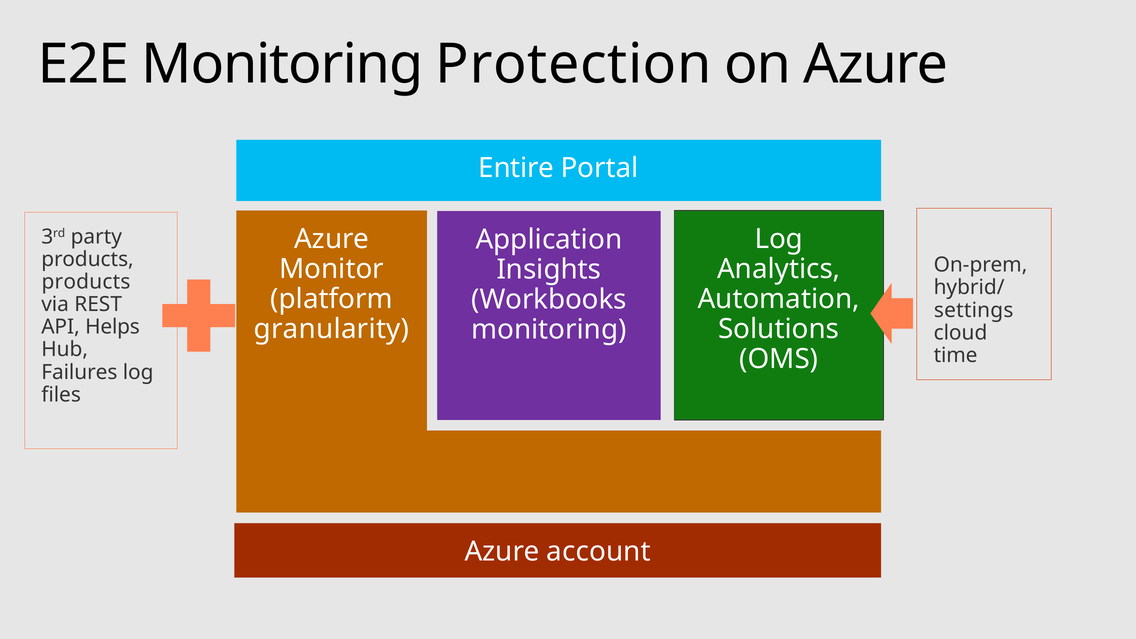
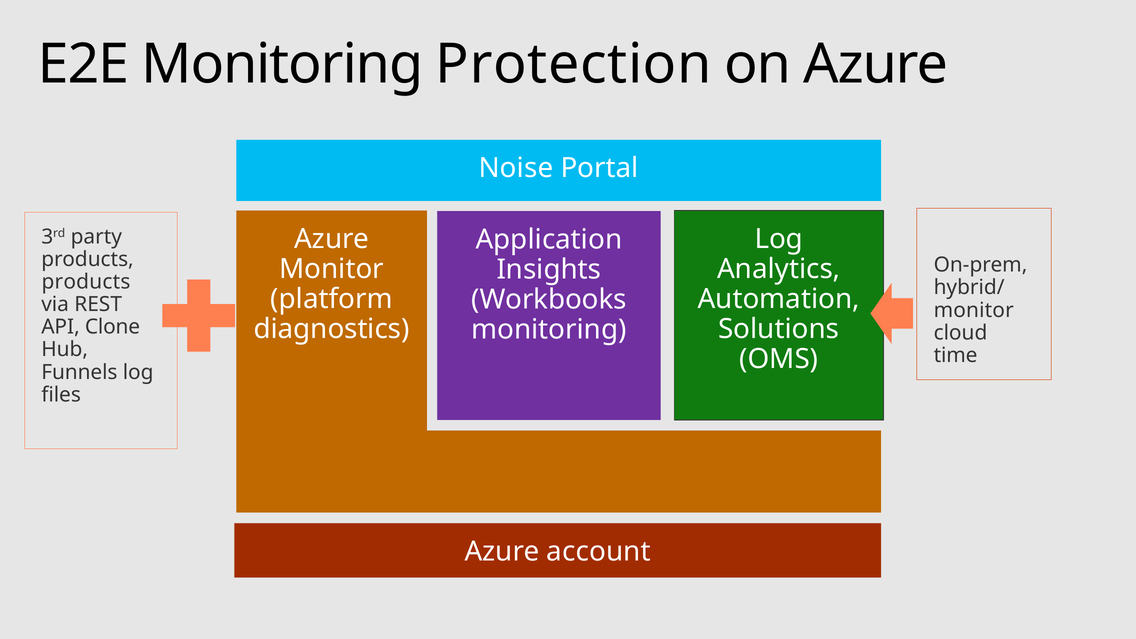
Entire: Entire -> Noise
settings at (974, 310): settings -> monitor
Helps: Helps -> Clone
granularity: granularity -> diagnostics
Failures: Failures -> Funnels
